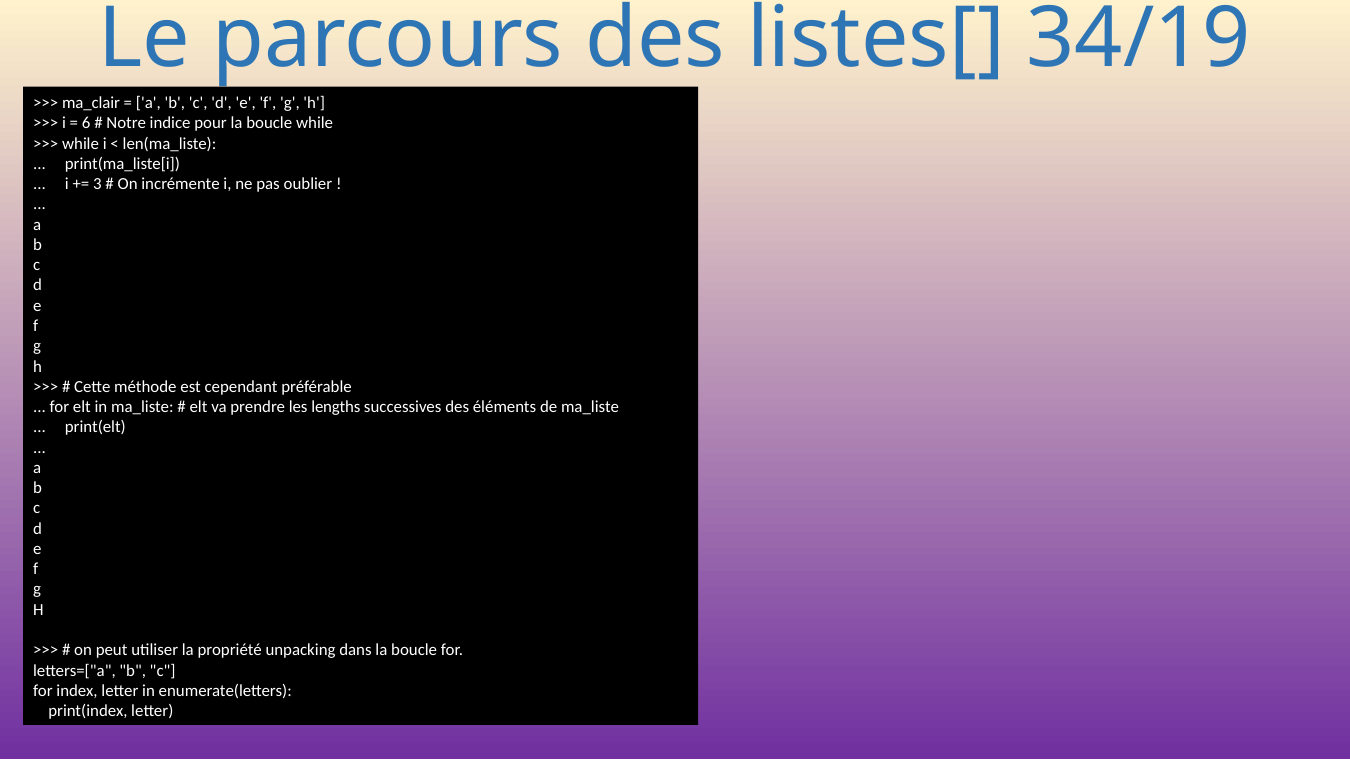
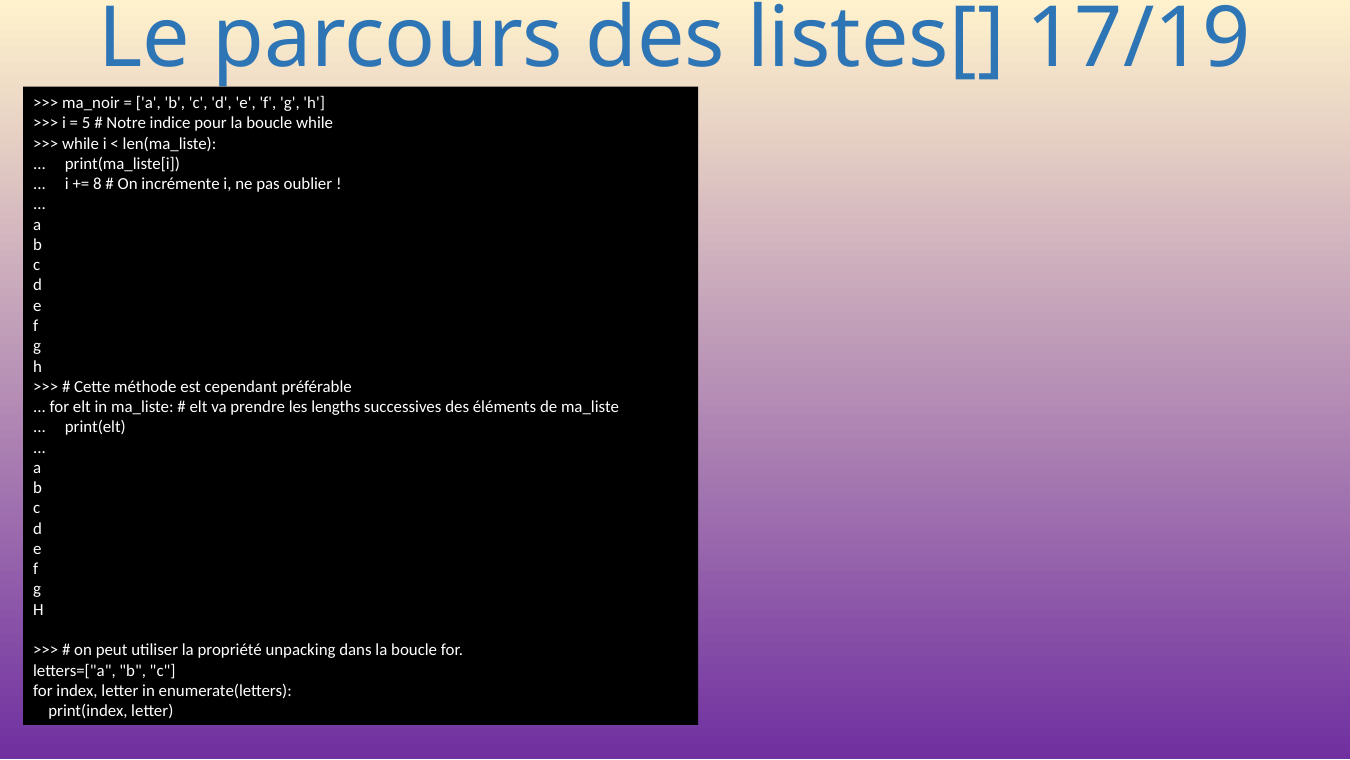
34/19: 34/19 -> 17/19
ma_clair: ma_clair -> ma_noir
6: 6 -> 5
3: 3 -> 8
